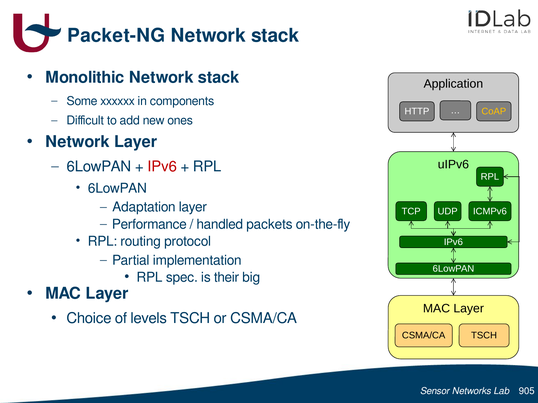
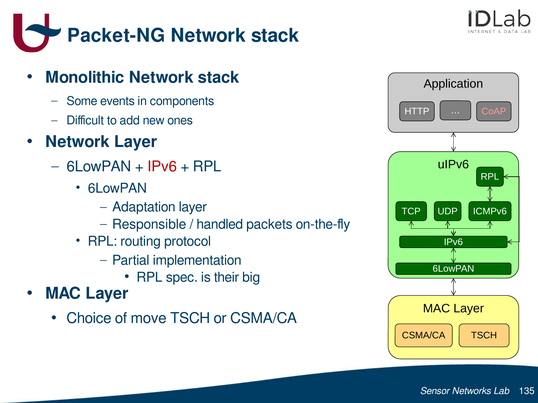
xxxxxx: xxxxxx -> events
CoAP colour: yellow -> pink
Performance: Performance -> Responsible
levels: levels -> move
905: 905 -> 135
